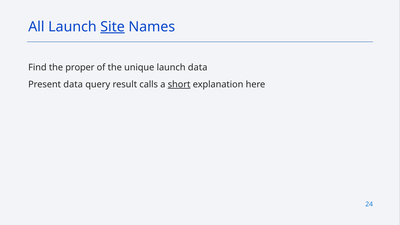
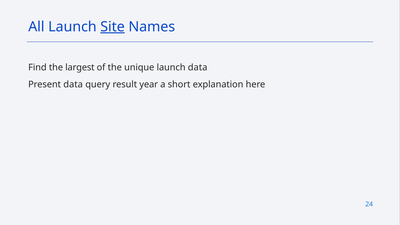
proper: proper -> largest
calls: calls -> year
short underline: present -> none
